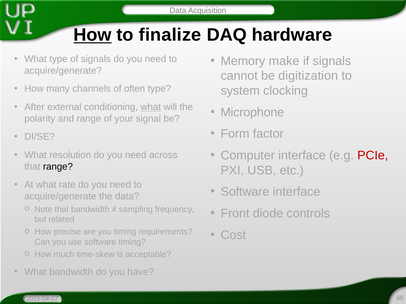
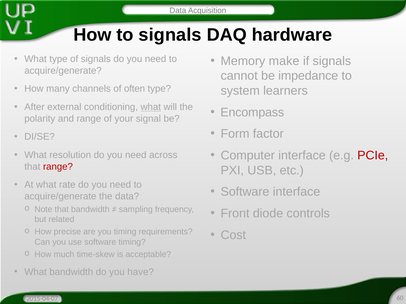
How at (93, 35) underline: present -> none
to finalize: finalize -> signals
digitization: digitization -> impedance
clocking: clocking -> learners
Microphone: Microphone -> Encompass
range at (58, 167) colour: black -> red
